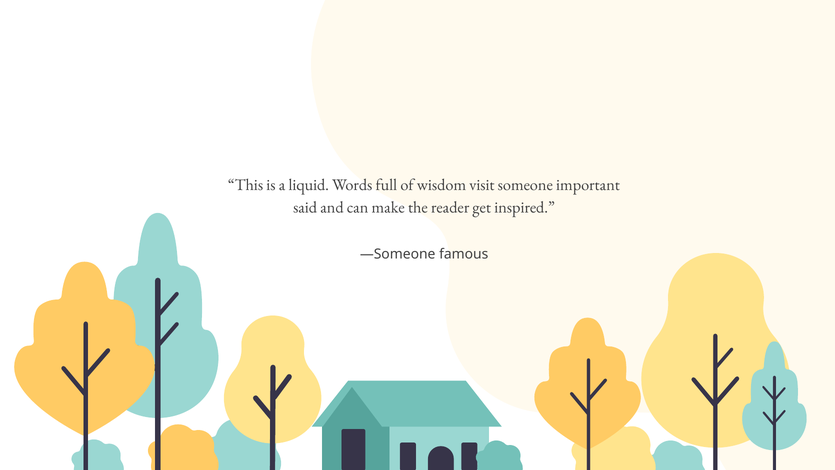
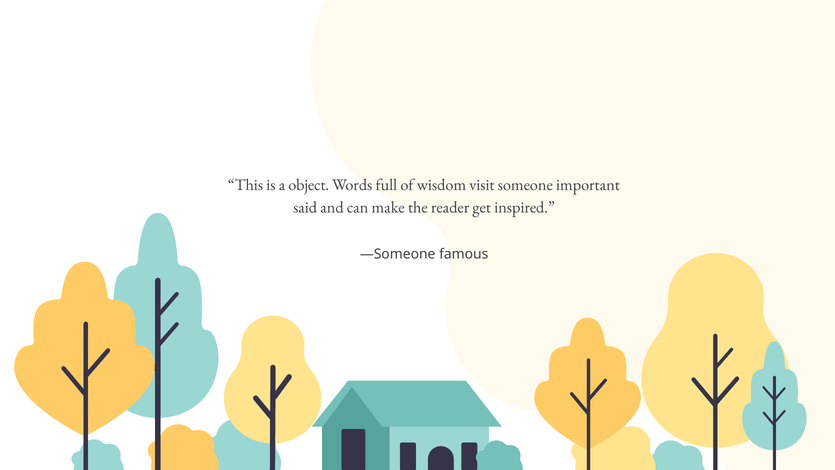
liquid: liquid -> object
